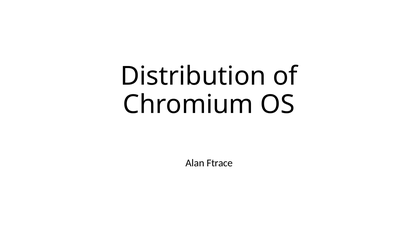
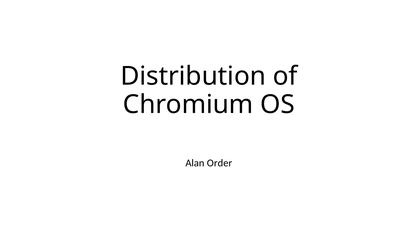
Ftrace: Ftrace -> Order
